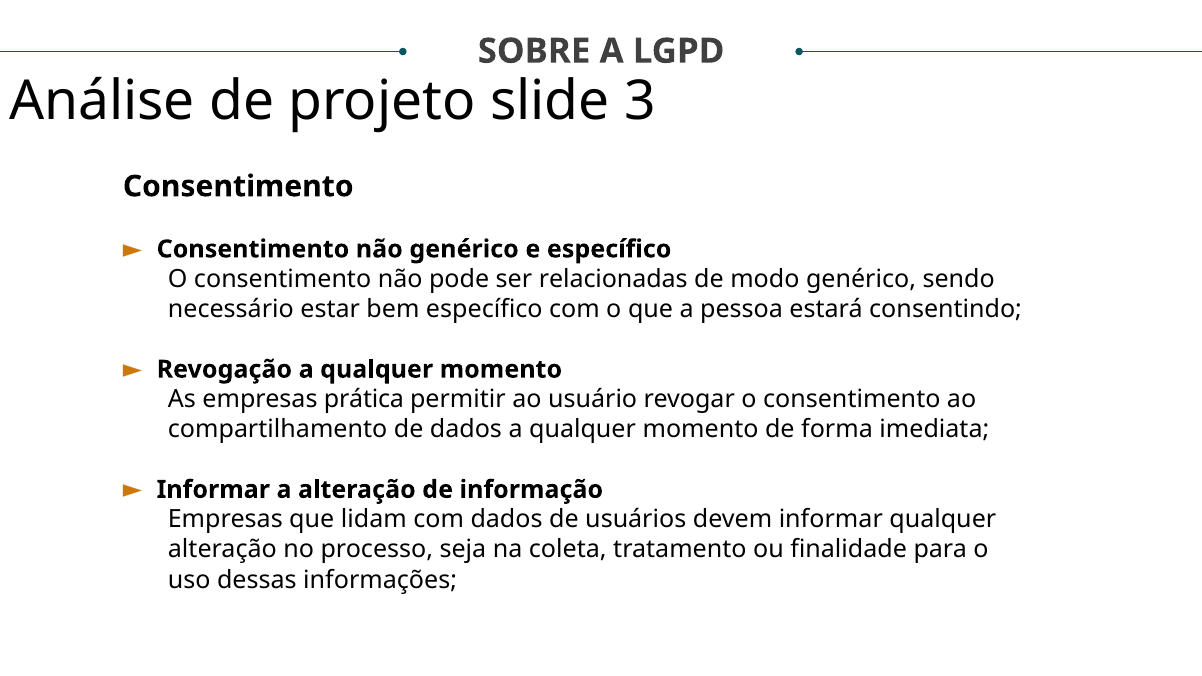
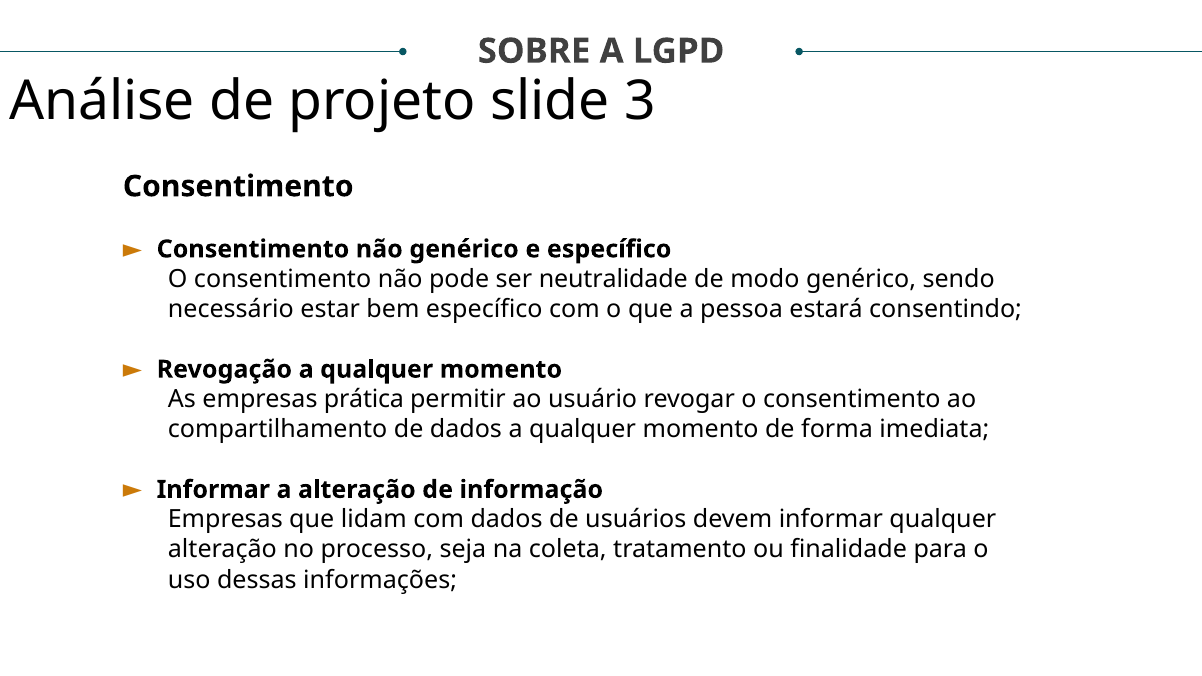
relacionadas: relacionadas -> neutralidade
